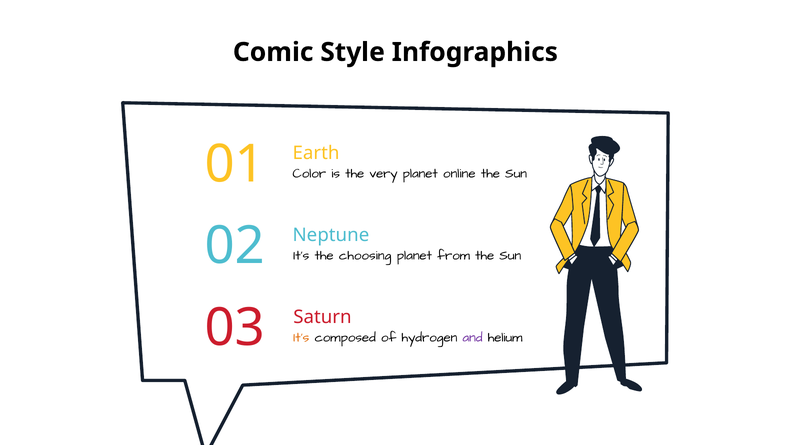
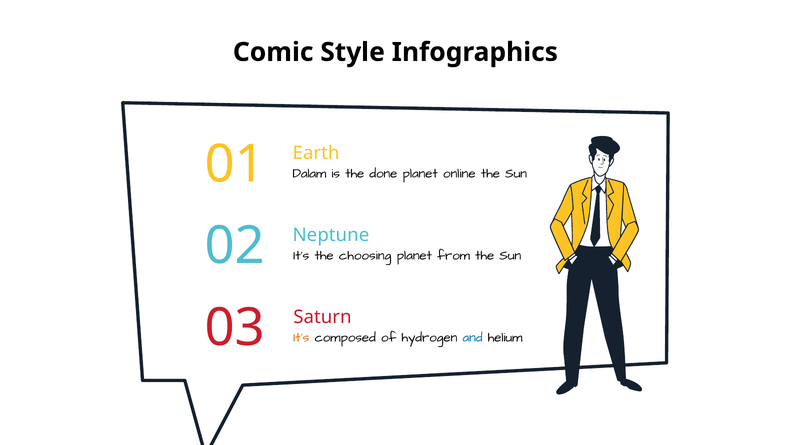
Color: Color -> Dalam
very: very -> done
and colour: purple -> blue
